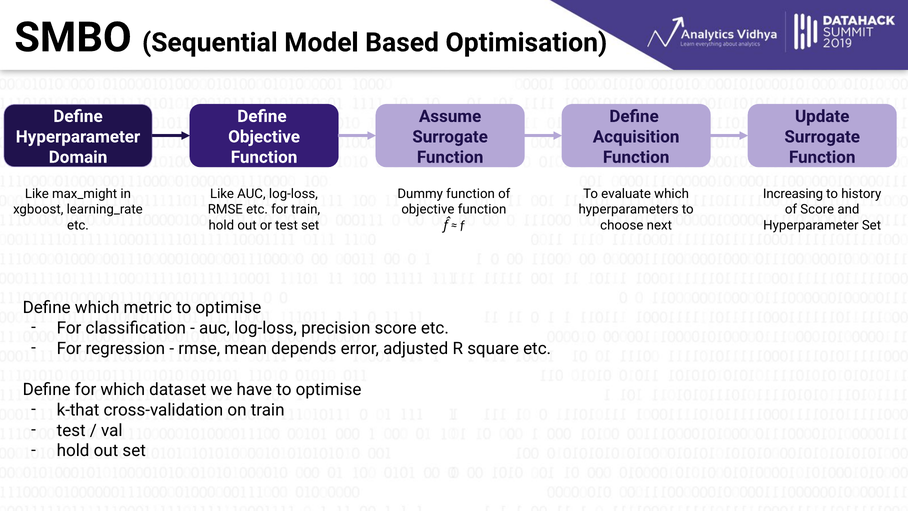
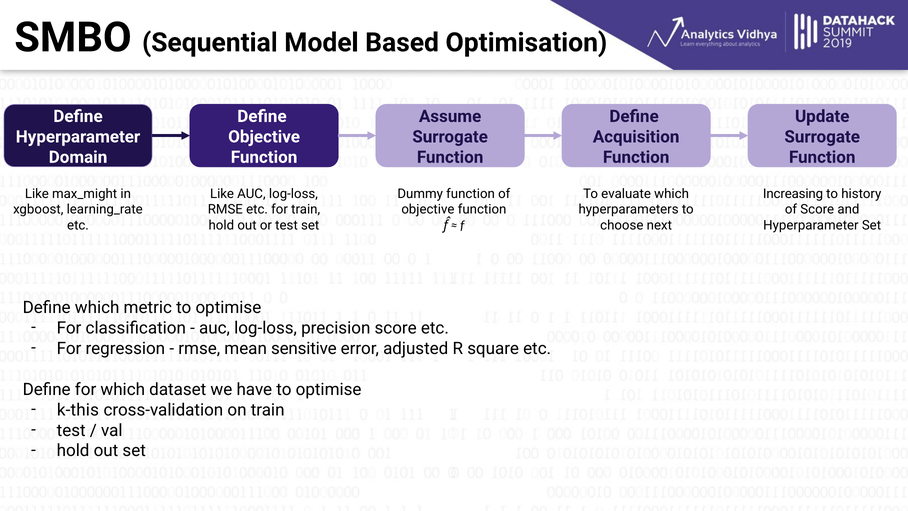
depends: depends -> sensitive
k-that: k-that -> k-this
